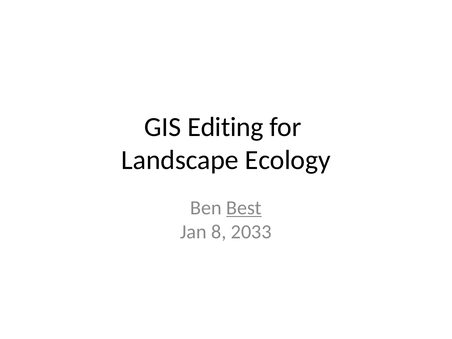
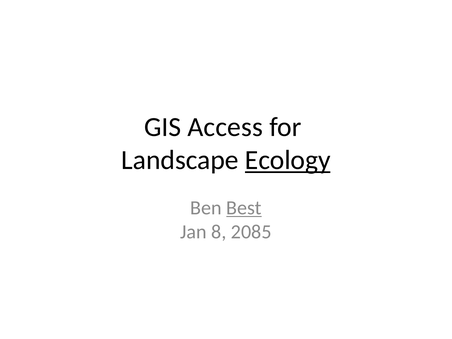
Editing: Editing -> Access
Ecology underline: none -> present
2033: 2033 -> 2085
